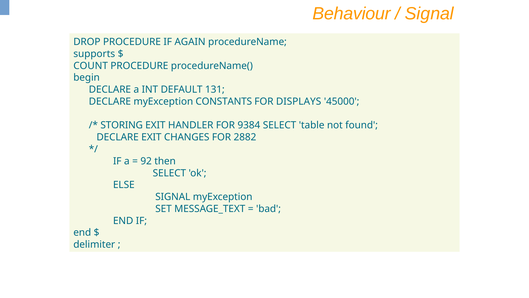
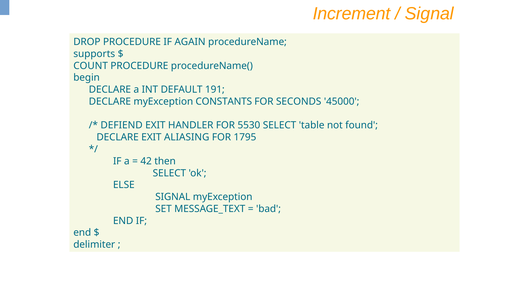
Behaviour: Behaviour -> Increment
131: 131 -> 191
DISPLAYS: DISPLAYS -> SECONDS
STORING: STORING -> DEFIEND
9384: 9384 -> 5530
CHANGES: CHANGES -> ALIASING
2882: 2882 -> 1795
92: 92 -> 42
